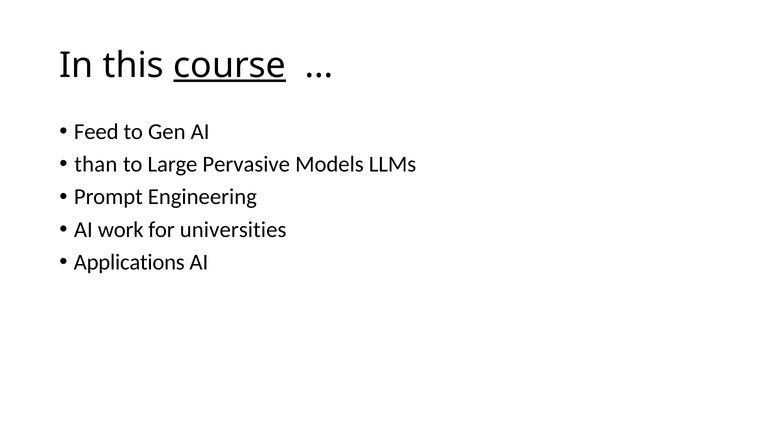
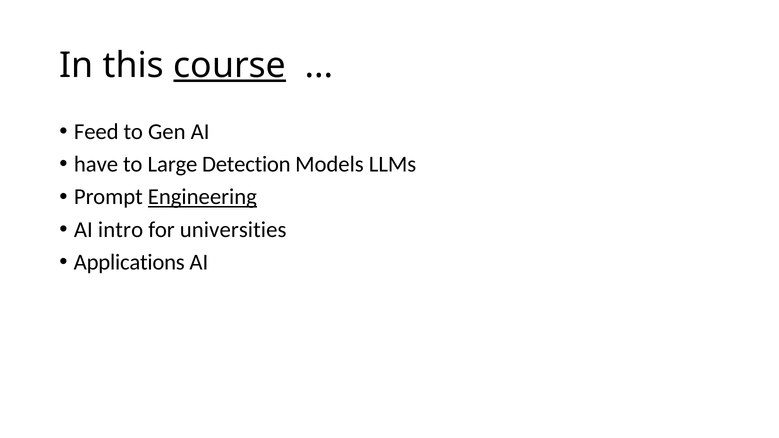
than: than -> have
Pervasive: Pervasive -> Detection
Engineering underline: none -> present
work: work -> intro
